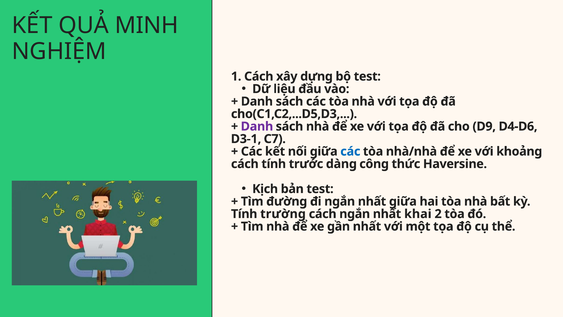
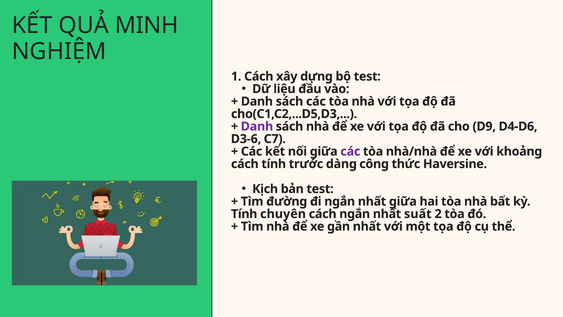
D3-1: D3-1 -> D3-6
các at (350, 151) colour: blue -> purple
trường: trường -> chuyên
khai: khai -> suất
